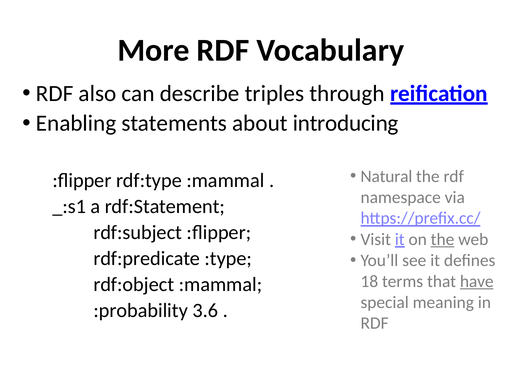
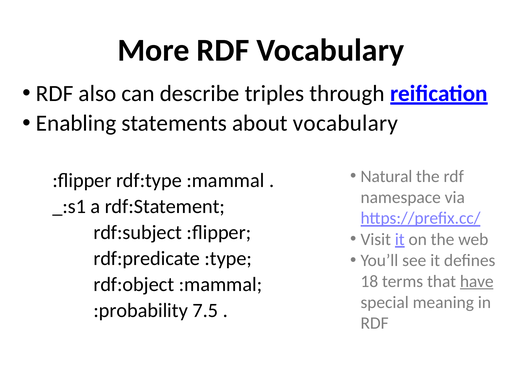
about introducing: introducing -> vocabulary
the at (443, 240) underline: present -> none
3.6: 3.6 -> 7.5
